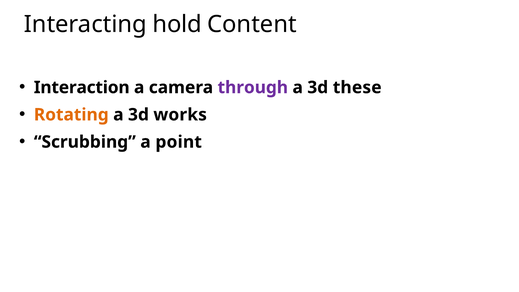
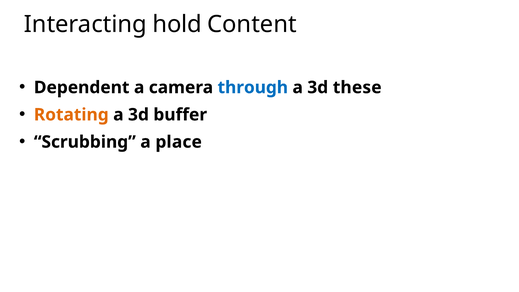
Interaction: Interaction -> Dependent
through colour: purple -> blue
works: works -> buffer
point: point -> place
